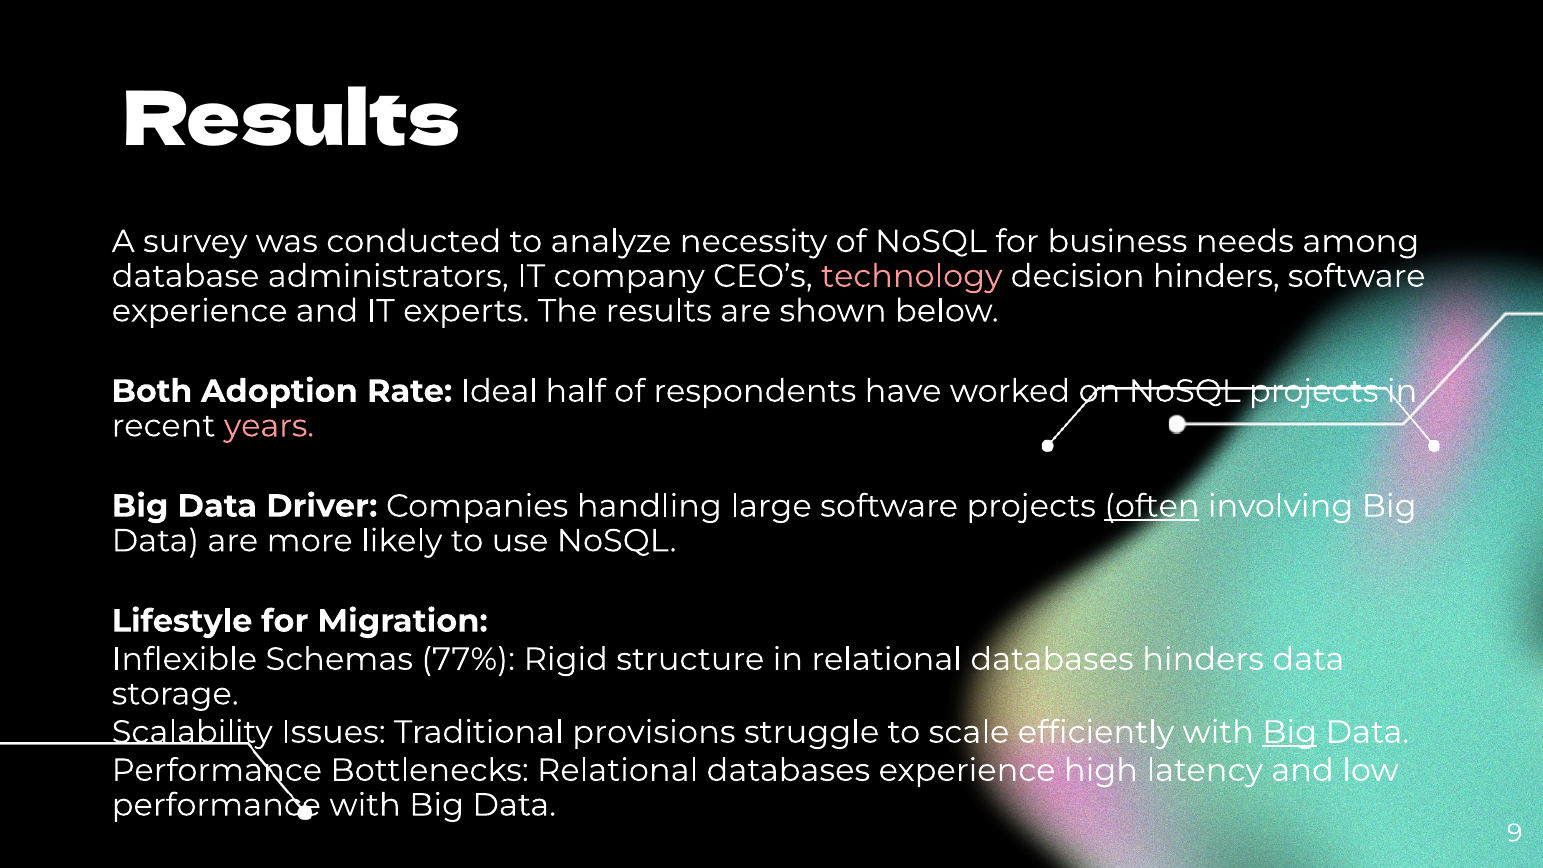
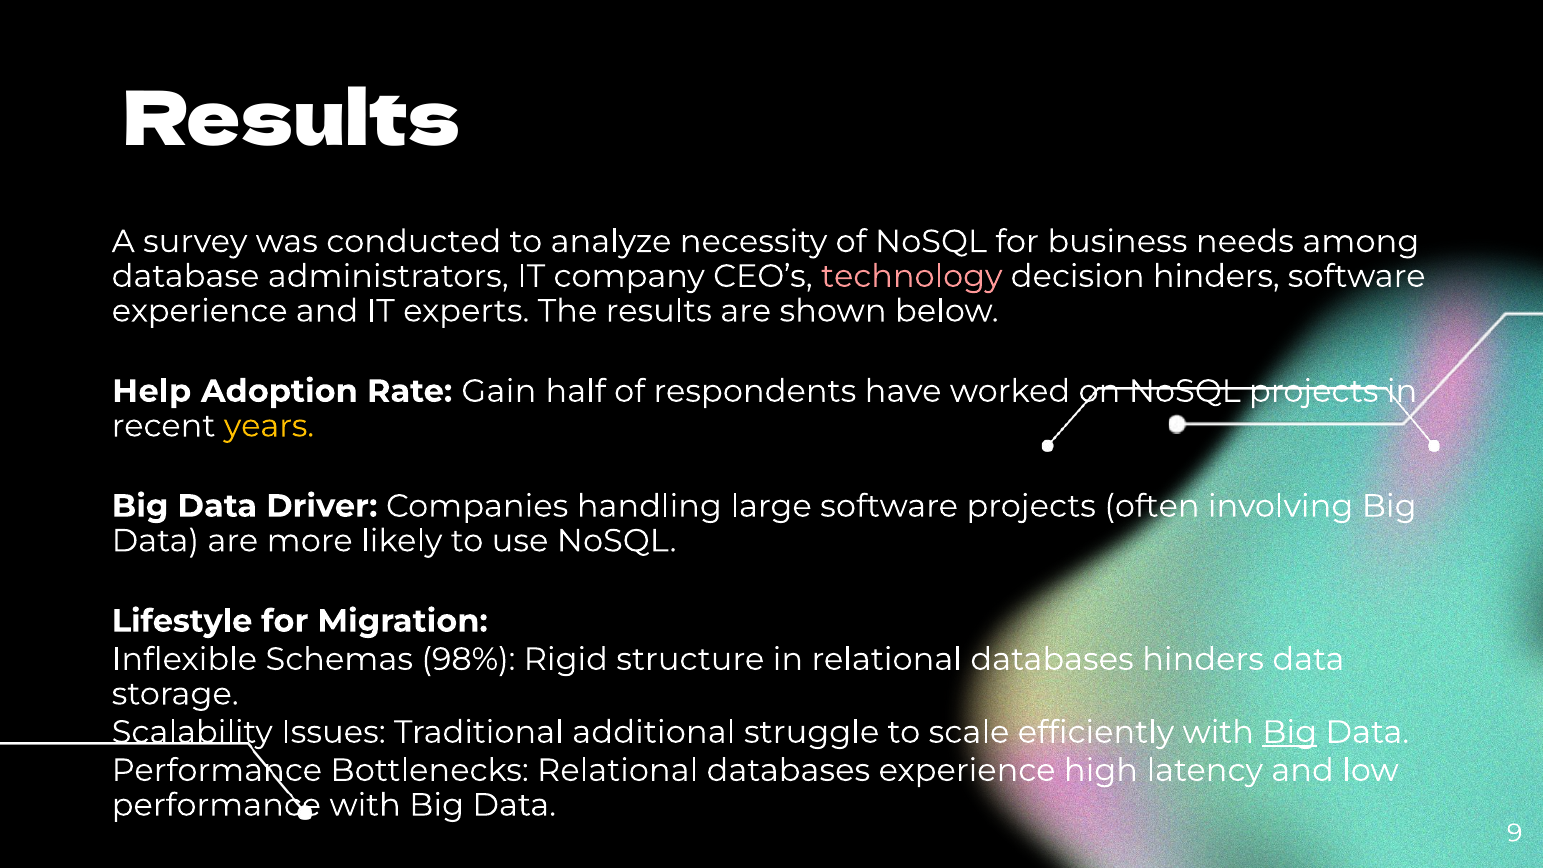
Both: Both -> Help
Ideal: Ideal -> Gain
years colour: pink -> yellow
often underline: present -> none
77%: 77% -> 98%
provisions: provisions -> additional
